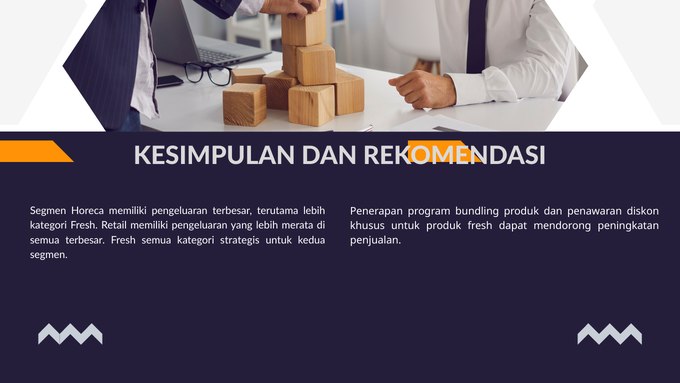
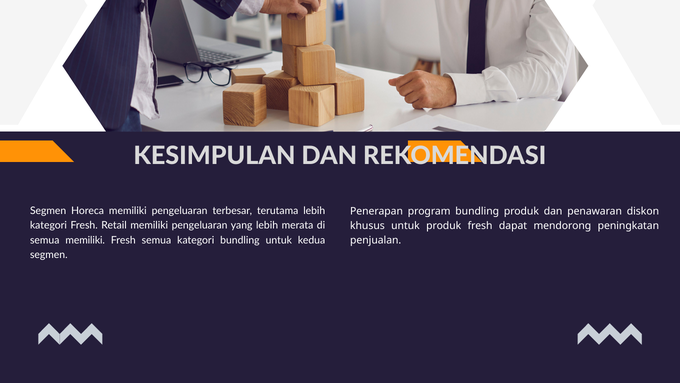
semua terbesar: terbesar -> memiliki
kategori strategis: strategis -> bundling
